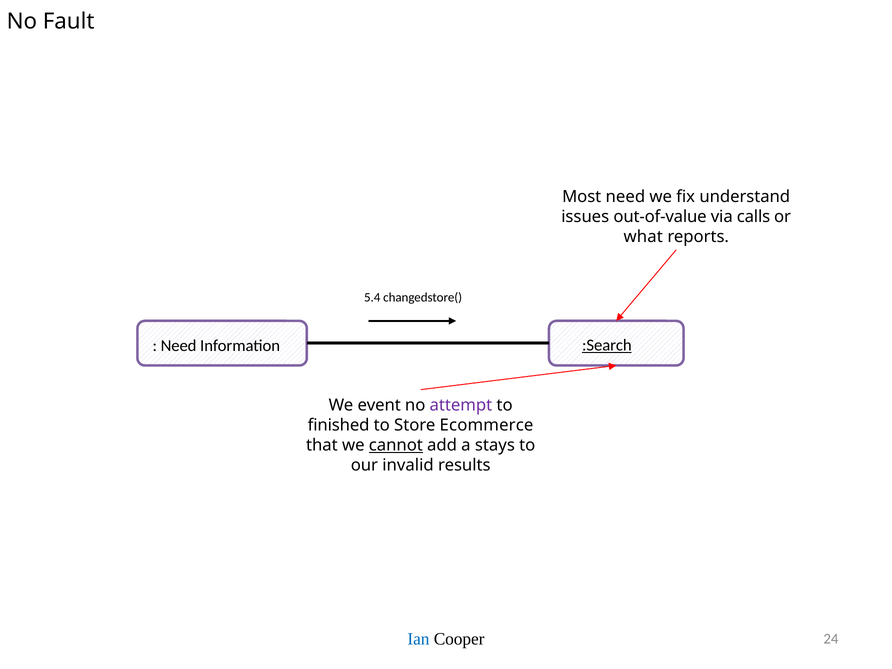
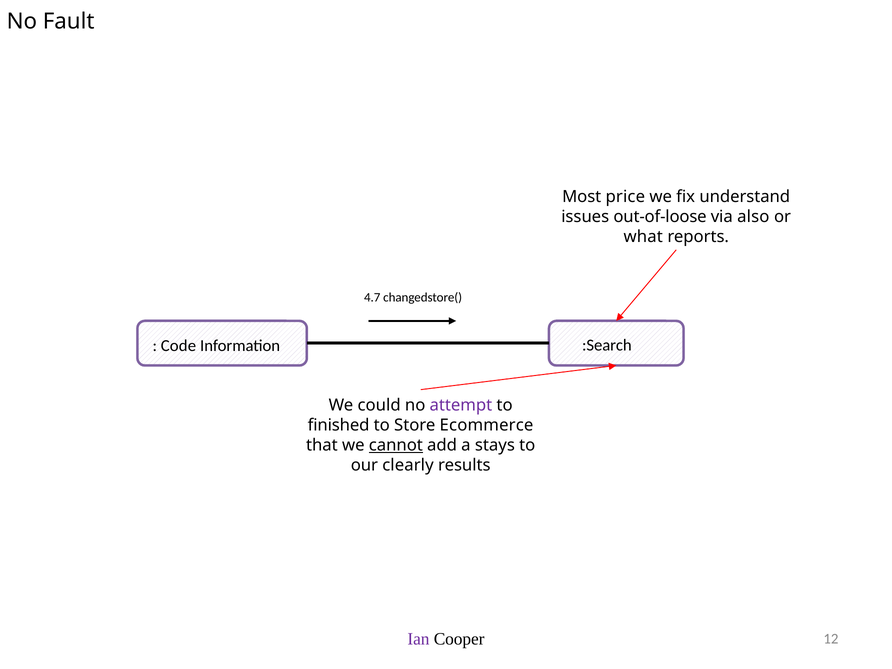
Most need: need -> price
out-of-value: out-of-value -> out-of-loose
calls: calls -> also
5.4: 5.4 -> 4.7
Need at (179, 346): Need -> Code
:Search underline: present -> none
event: event -> could
invalid: invalid -> clearly
Ian colour: blue -> purple
24: 24 -> 12
